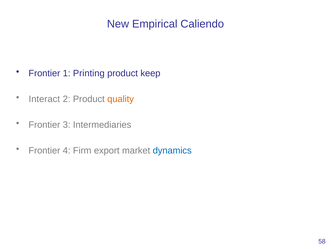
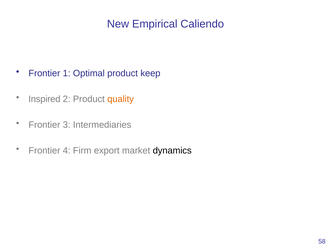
Printing: Printing -> Optimal
Interact: Interact -> Inspired
dynamics colour: blue -> black
